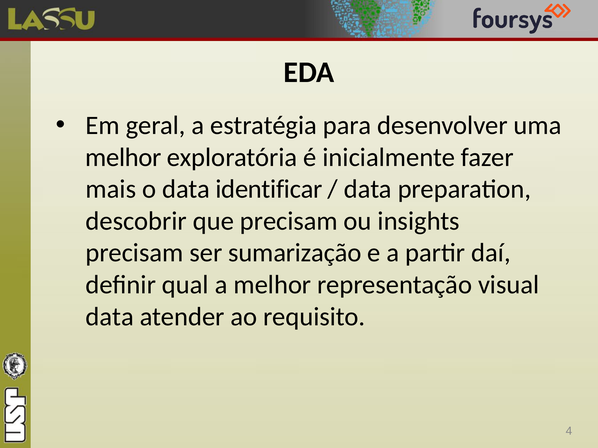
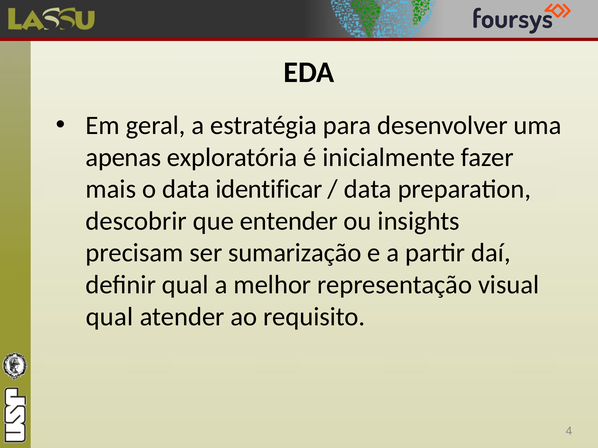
melhor at (123, 157): melhor -> apenas
que precisam: precisam -> entender
data at (110, 317): data -> qual
